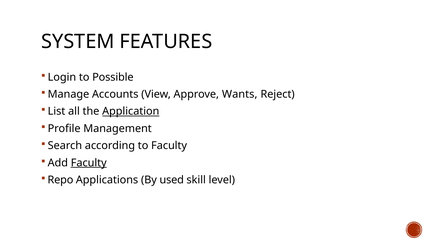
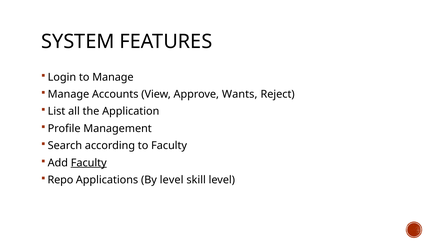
to Possible: Possible -> Manage
Application underline: present -> none
By used: used -> level
